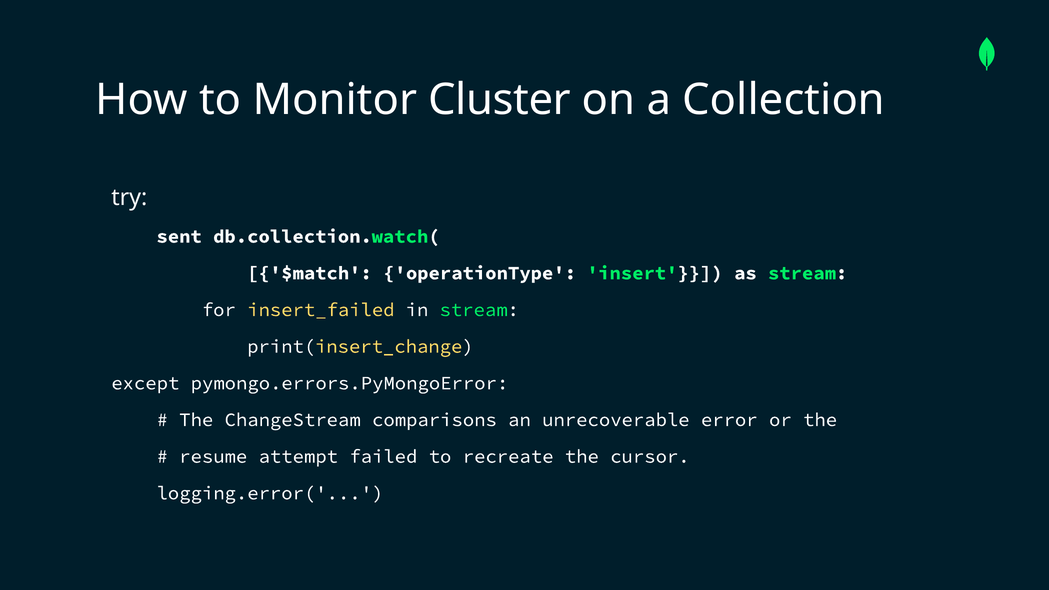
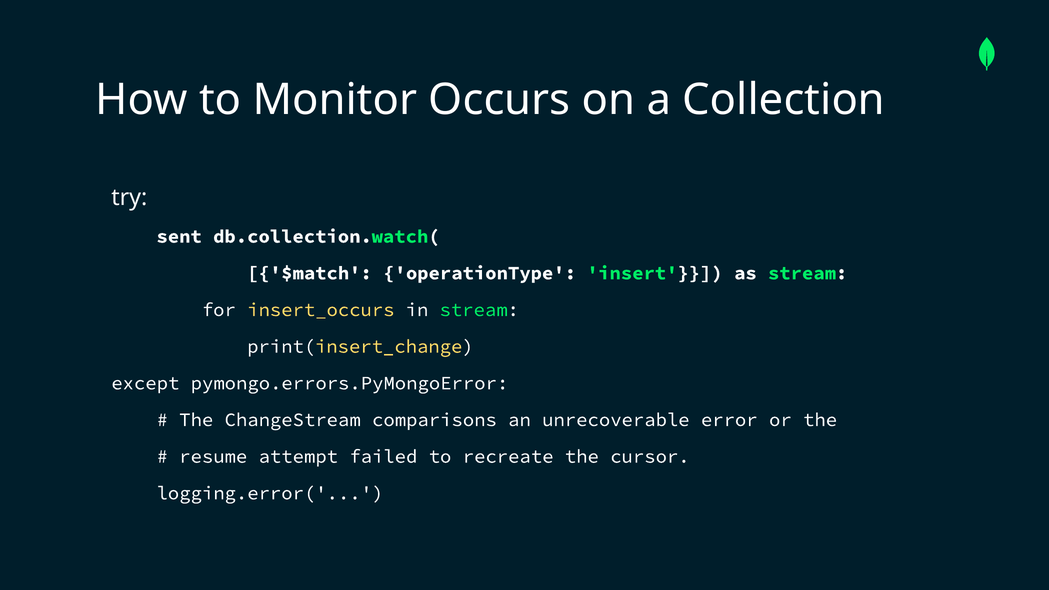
Cluster: Cluster -> Occurs
insert_failed: insert_failed -> insert_occurs
